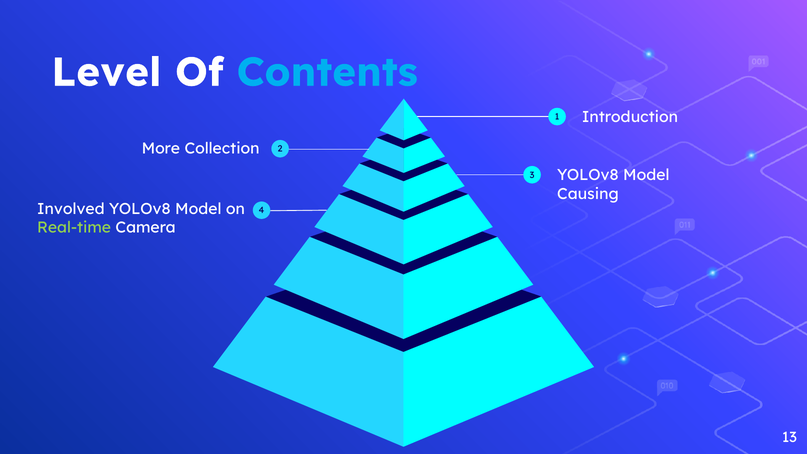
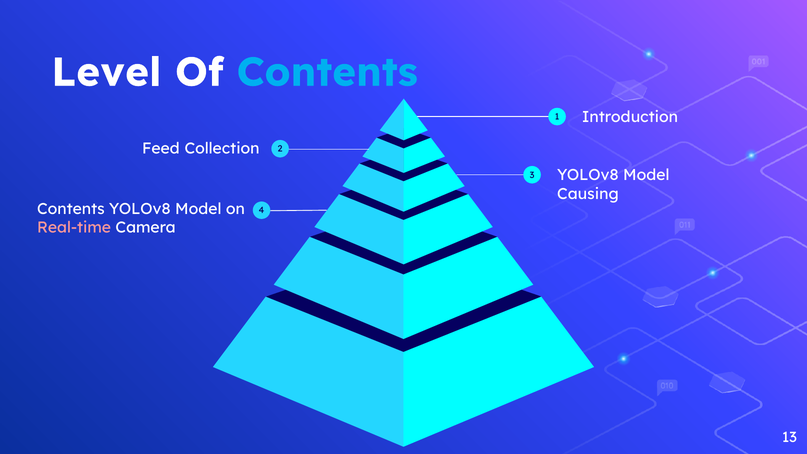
More: More -> Feed
Involved at (71, 209): Involved -> Contents
Real-time colour: light green -> pink
